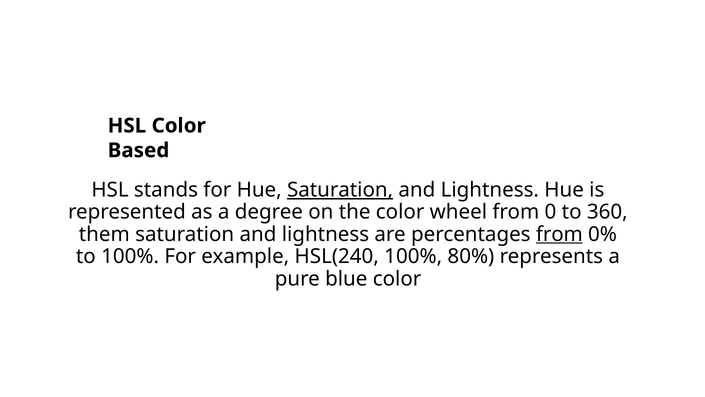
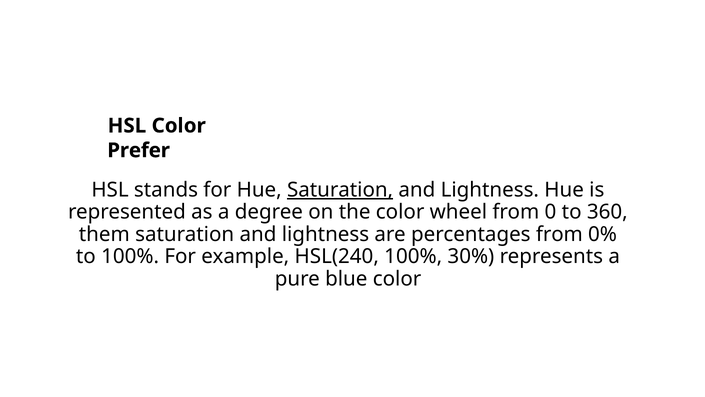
Based: Based -> Prefer
from at (559, 234) underline: present -> none
80%: 80% -> 30%
